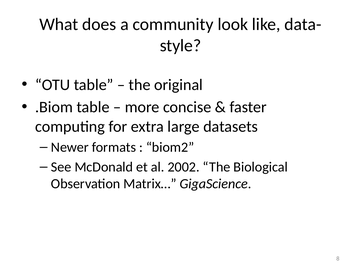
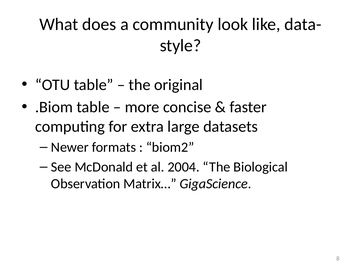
2002: 2002 -> 2004
